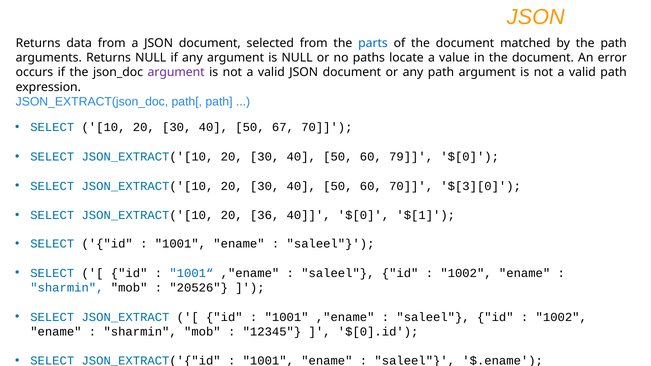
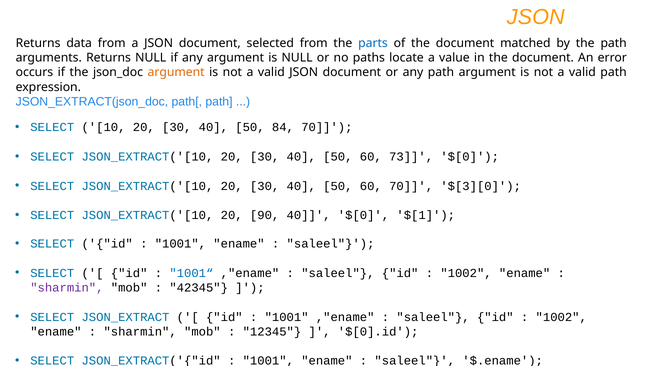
argument at (176, 72) colour: purple -> orange
67: 67 -> 84
79: 79 -> 73
36: 36 -> 90
sharmin at (67, 288) colour: blue -> purple
20526: 20526 -> 42345
